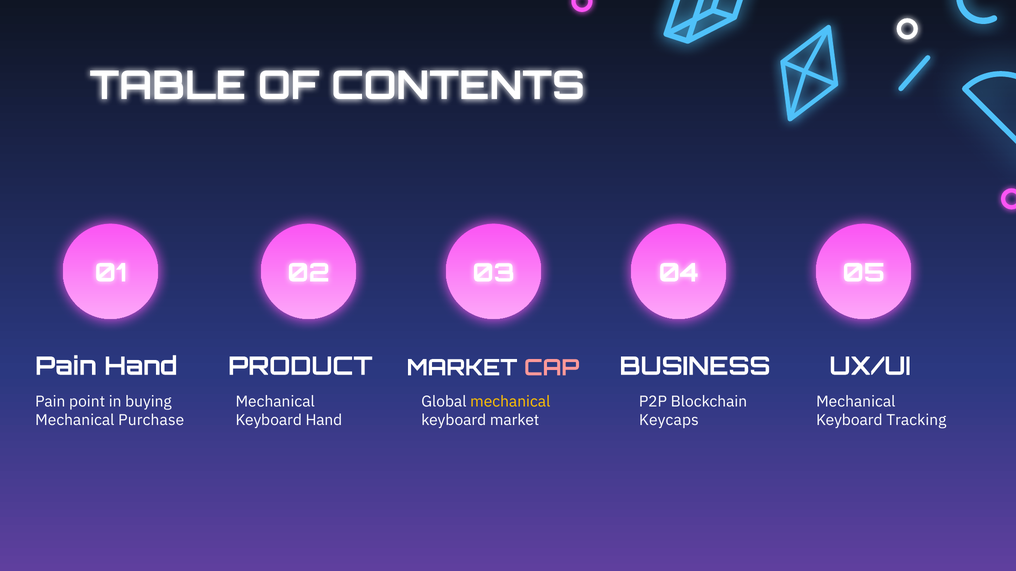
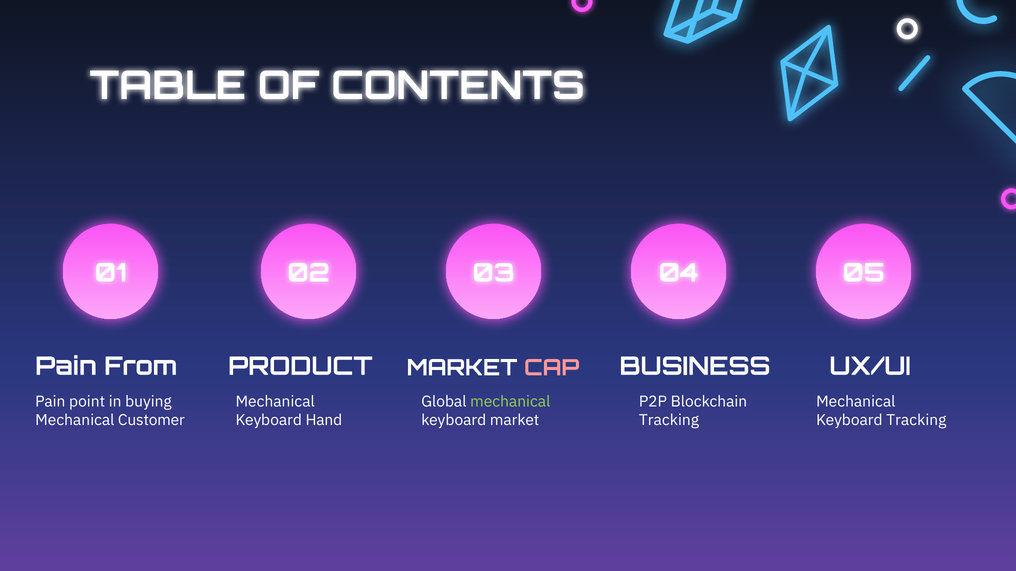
Pain Hand: Hand -> From
mechanical at (510, 402) colour: yellow -> light green
Purchase: Purchase -> Customer
Keycaps at (669, 421): Keycaps -> Tracking
